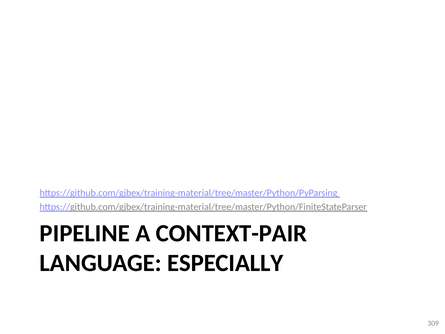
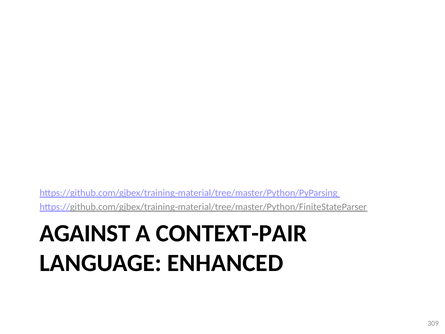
PIPELINE: PIPELINE -> AGAINST
ESPECIALLY: ESPECIALLY -> ENHANCED
